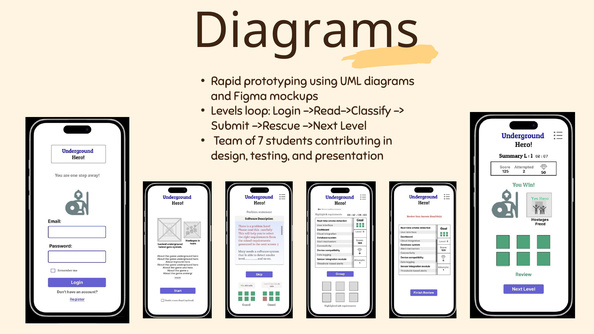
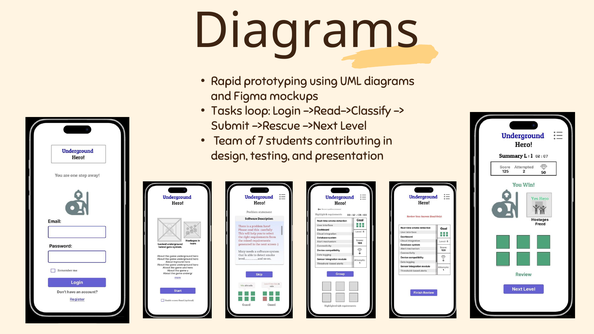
Levels: Levels -> Tasks
